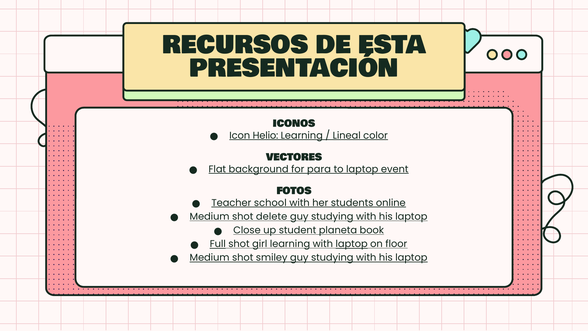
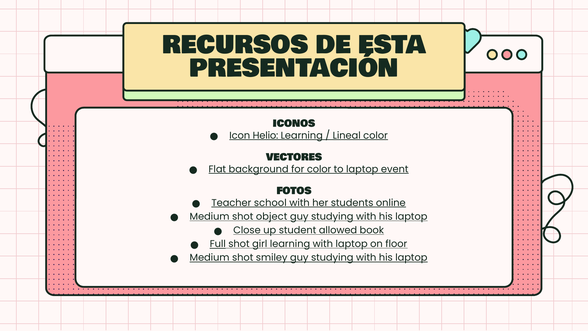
for para: para -> color
delete: delete -> object
planeta: planeta -> allowed
laptop at (352, 244) underline: present -> none
